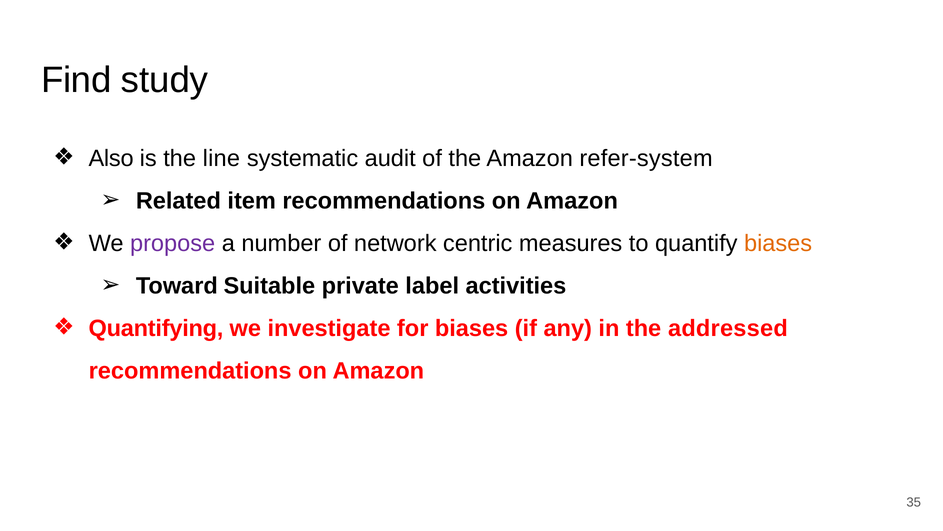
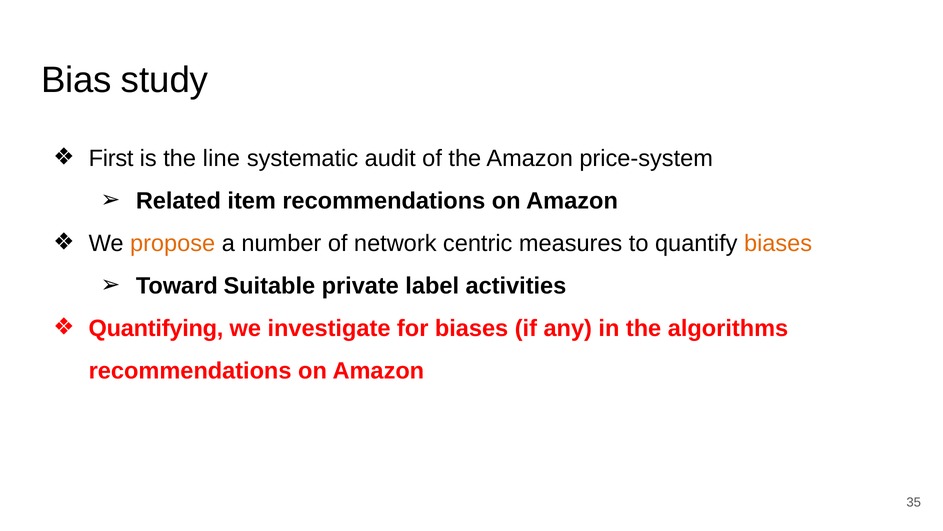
Find: Find -> Bias
Also: Also -> First
refer-system: refer-system -> price-system
propose colour: purple -> orange
addressed: addressed -> algorithms
